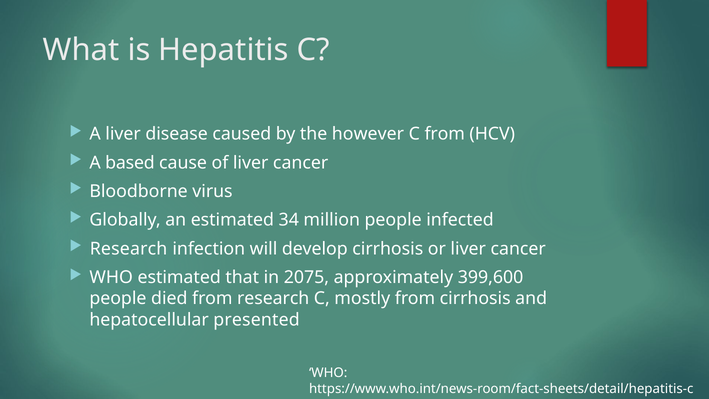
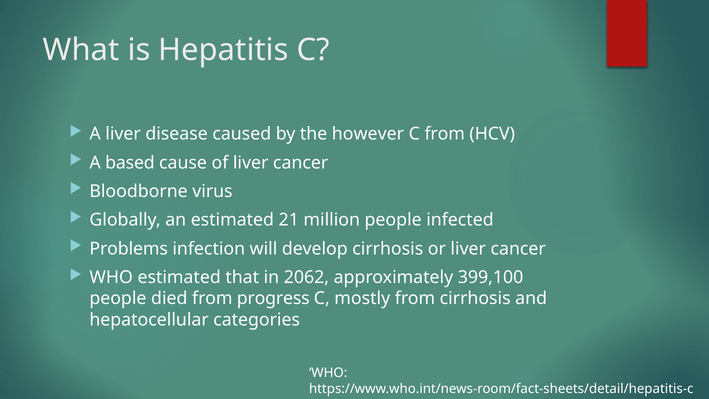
34: 34 -> 21
Research at (129, 249): Research -> Problems
2075: 2075 -> 2062
399,600: 399,600 -> 399,100
from research: research -> progress
presented: presented -> categories
